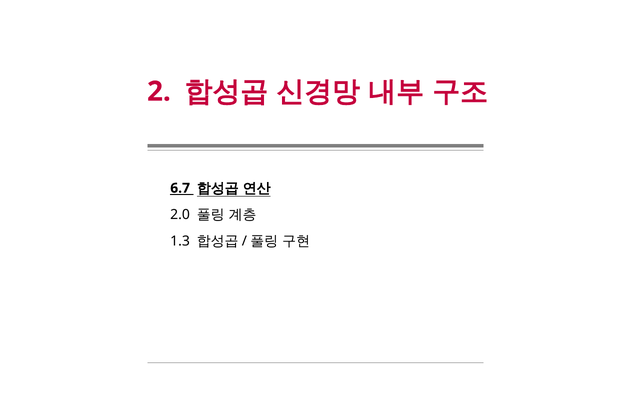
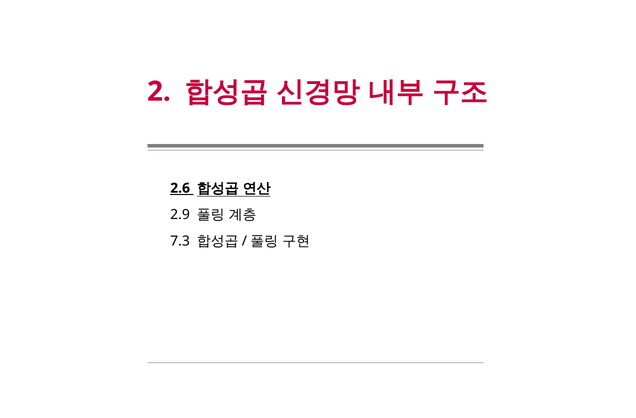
6.7: 6.7 -> 2.6
2.0: 2.0 -> 2.9
1.3: 1.3 -> 7.3
